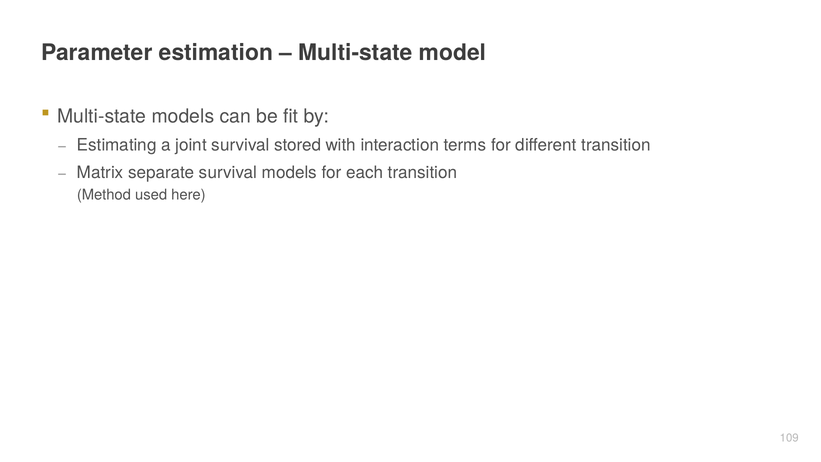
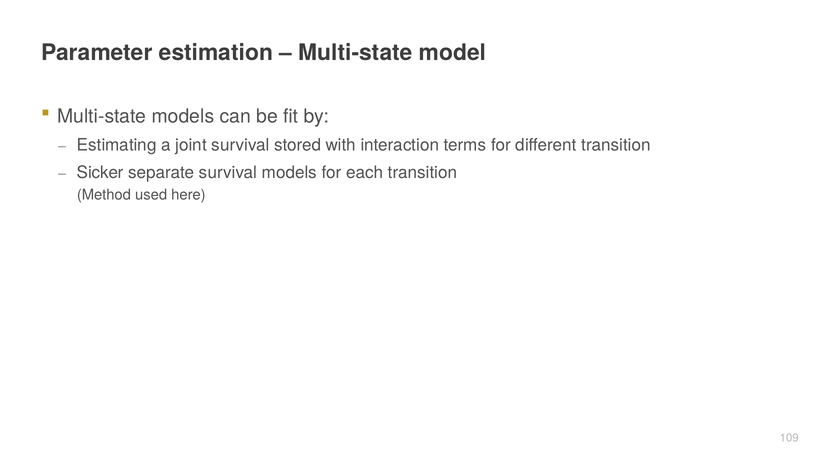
Matrix: Matrix -> Sicker
